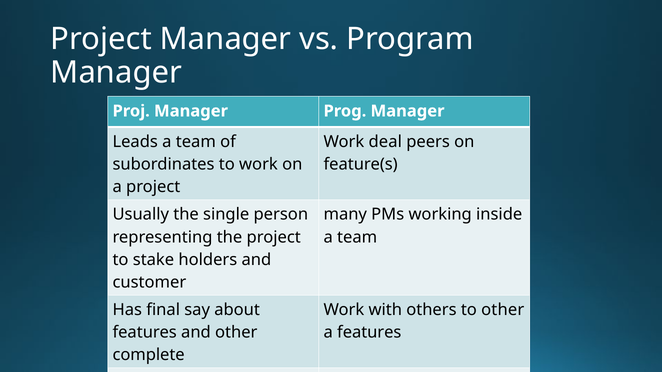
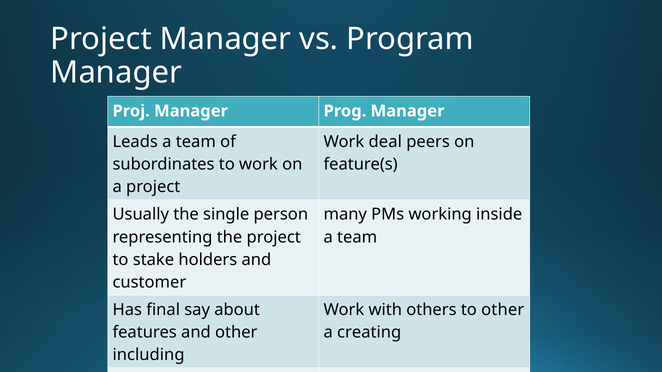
a features: features -> creating
complete: complete -> including
